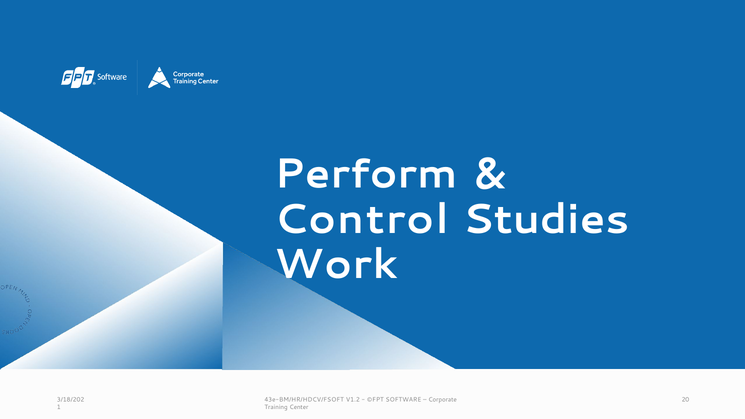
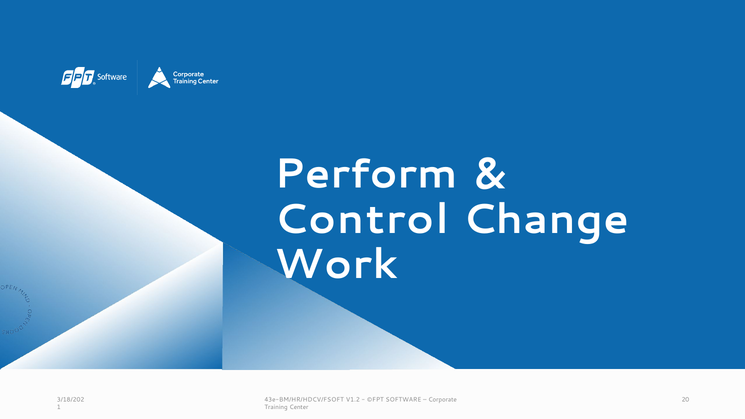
Studies: Studies -> Change
